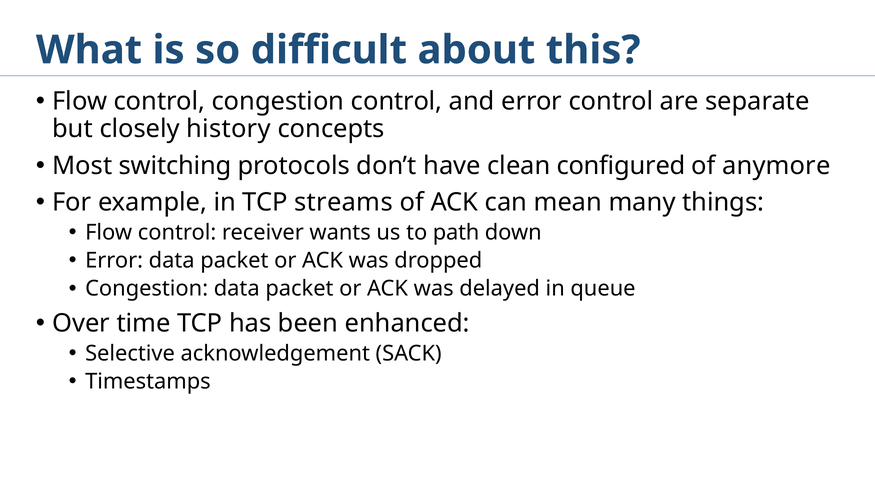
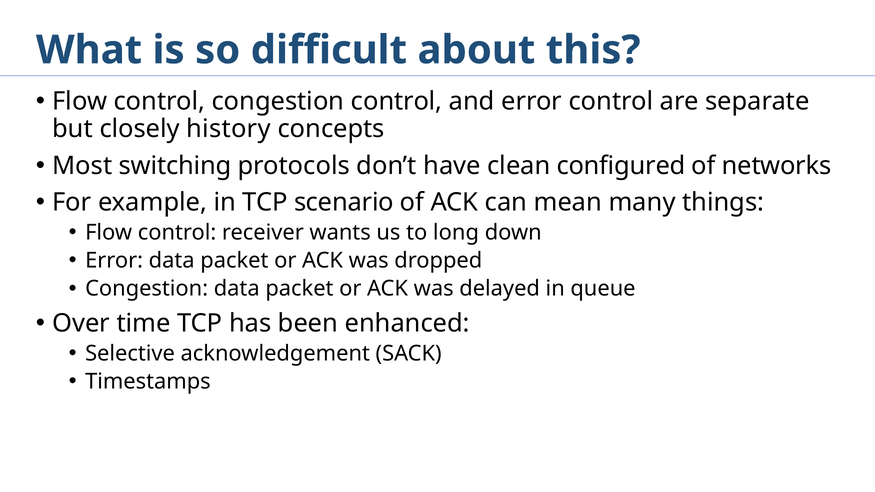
anymore: anymore -> networks
streams: streams -> scenario
path: path -> long
